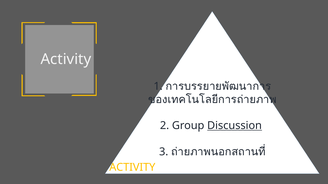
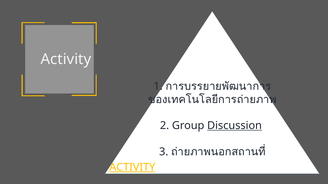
ACTIVITY at (132, 168) underline: none -> present
